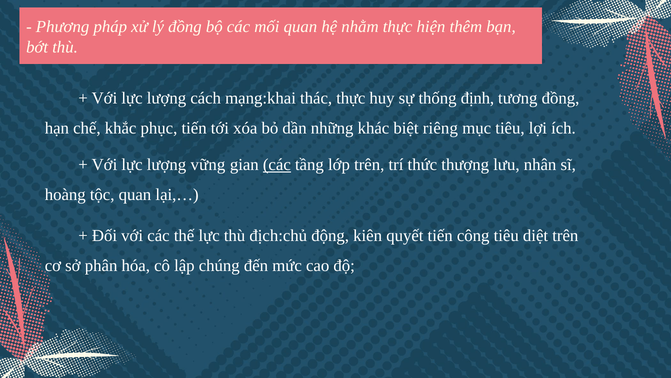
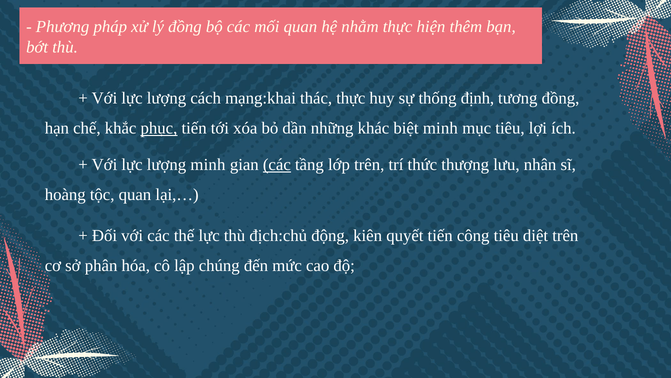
phục underline: none -> present
biệt riêng: riêng -> minh
lượng vững: vững -> minh
